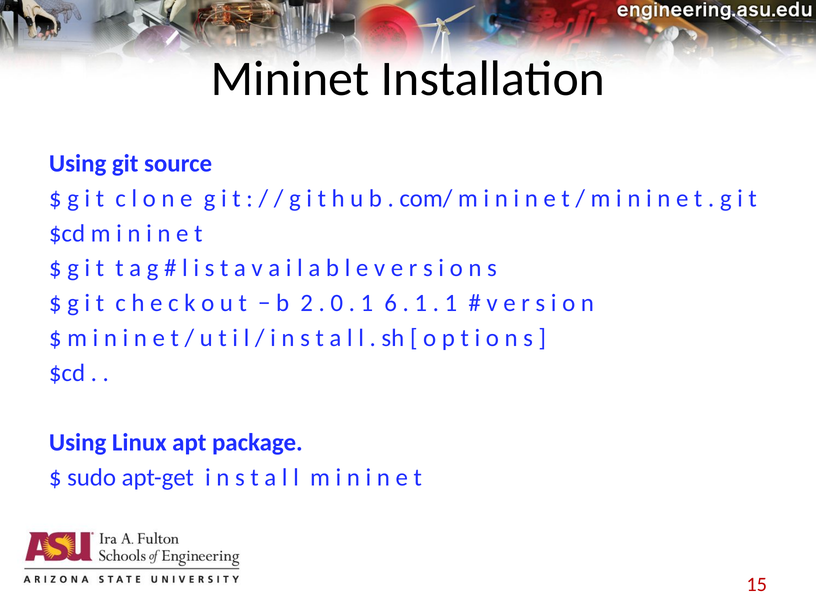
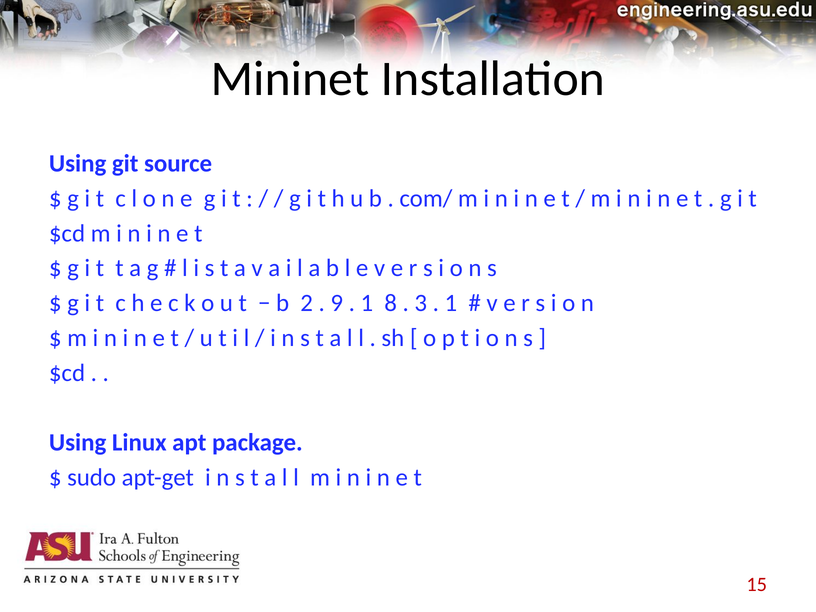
0: 0 -> 9
6: 6 -> 8
1 at (421, 303): 1 -> 3
